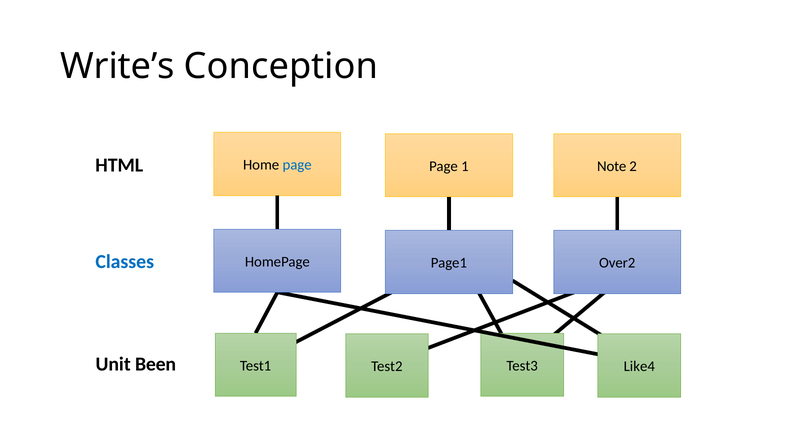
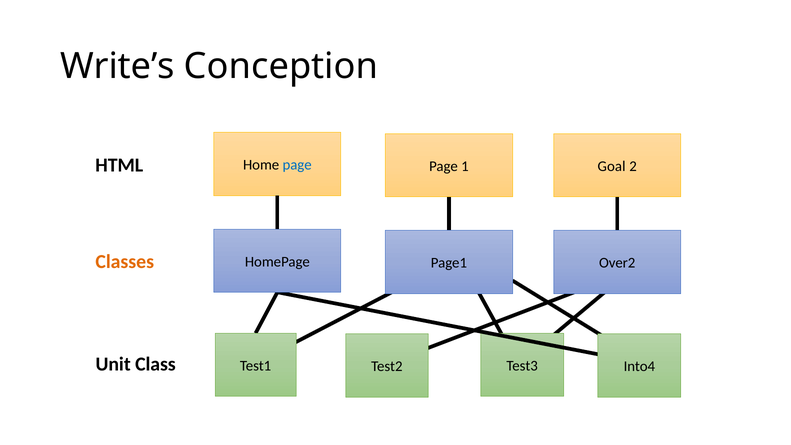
Note: Note -> Goal
Classes colour: blue -> orange
Been: Been -> Class
Like4: Like4 -> Into4
